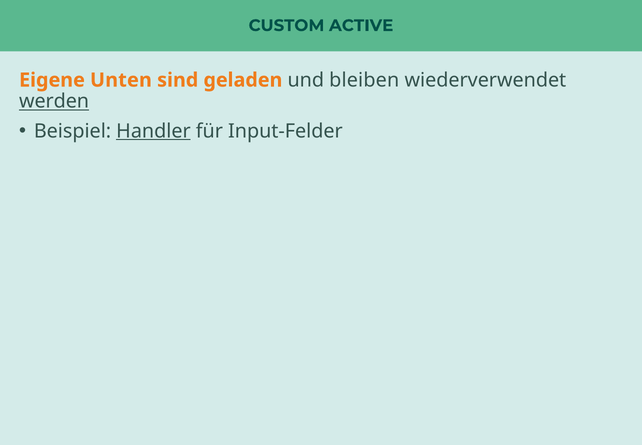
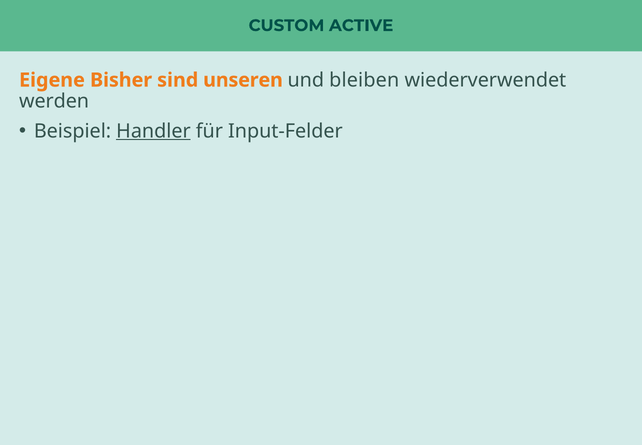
Unten: Unten -> Bisher
geladen: geladen -> unseren
werden underline: present -> none
